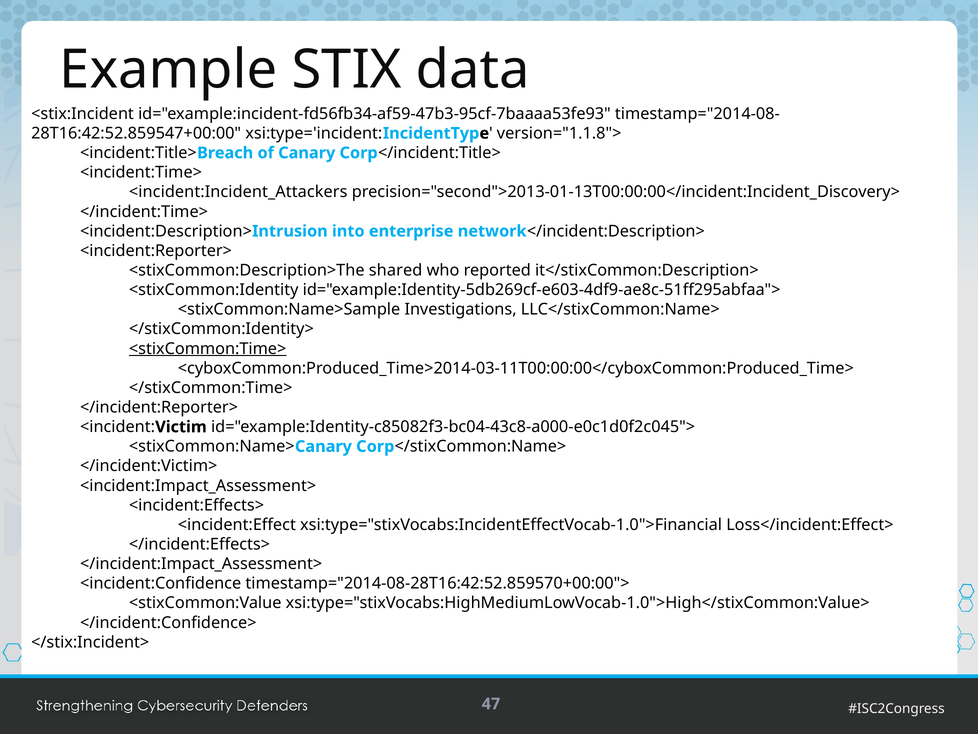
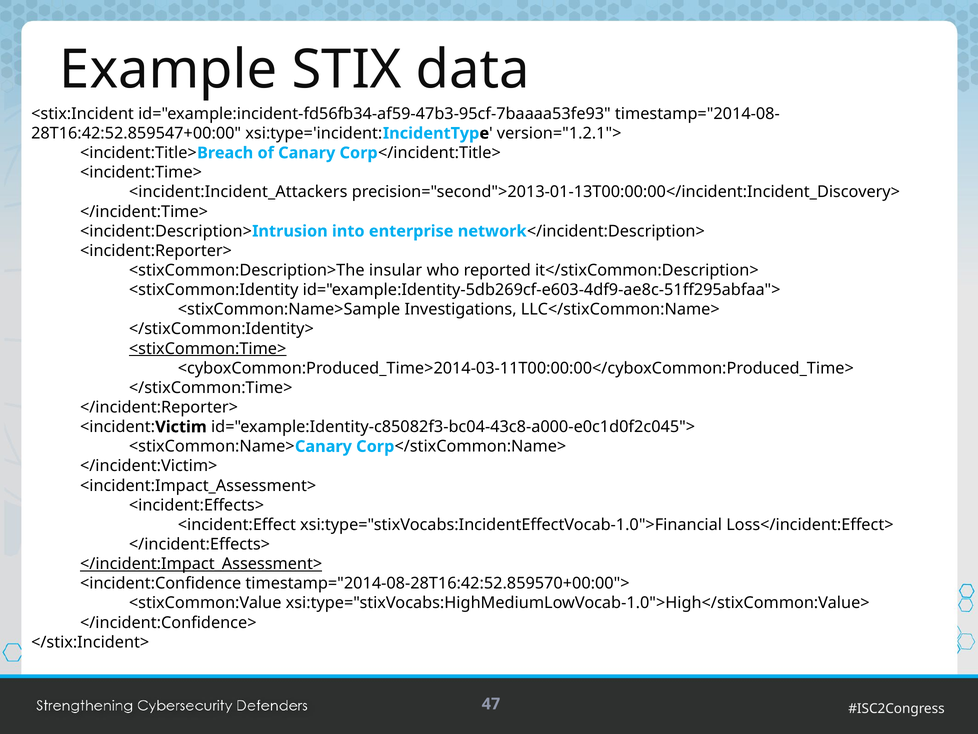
version="1.1.8">: version="1.1.8"> -> version="1.2.1">
shared: shared -> insular
</incident:Impact_Assessment> underline: none -> present
